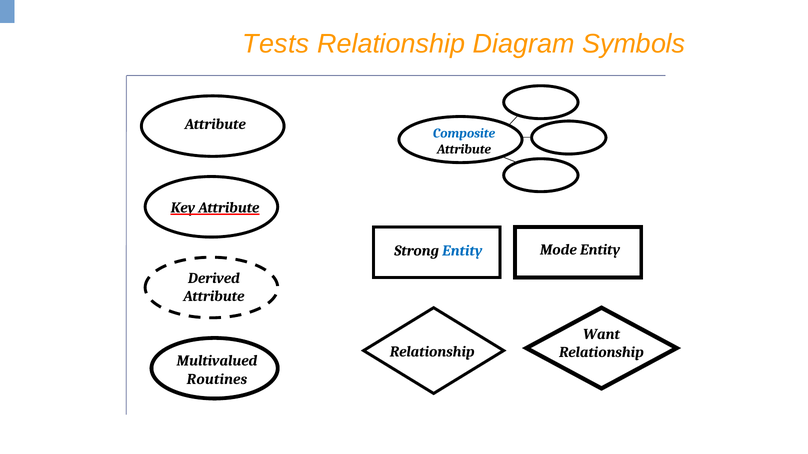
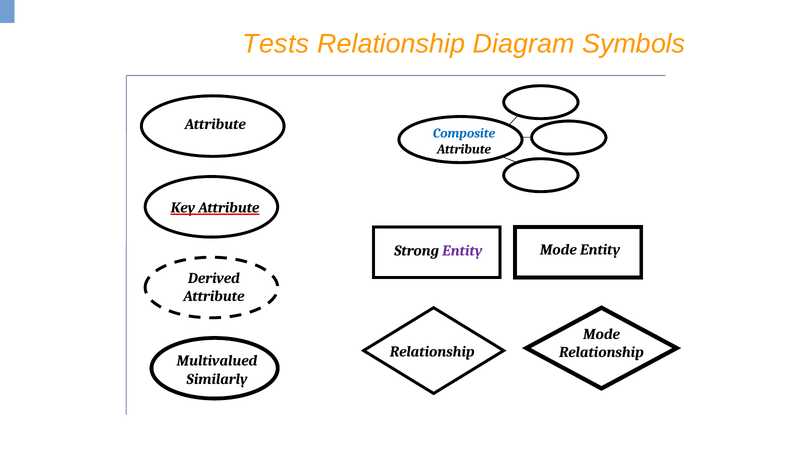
Entity at (462, 251) colour: blue -> purple
Want at (601, 335): Want -> Mode
Routines: Routines -> Similarly
